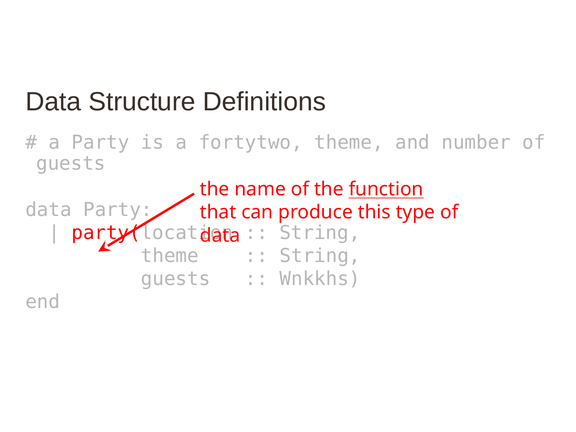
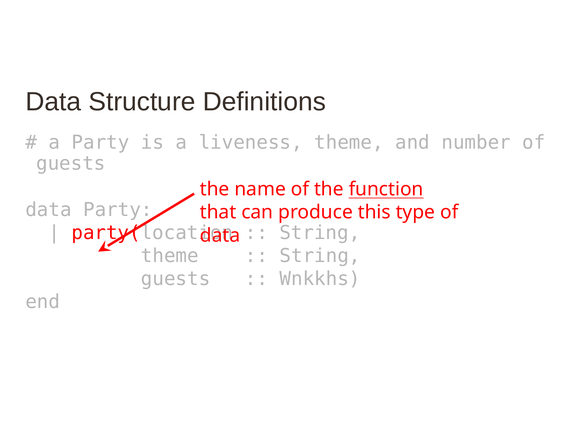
fortytwo: fortytwo -> liveness
